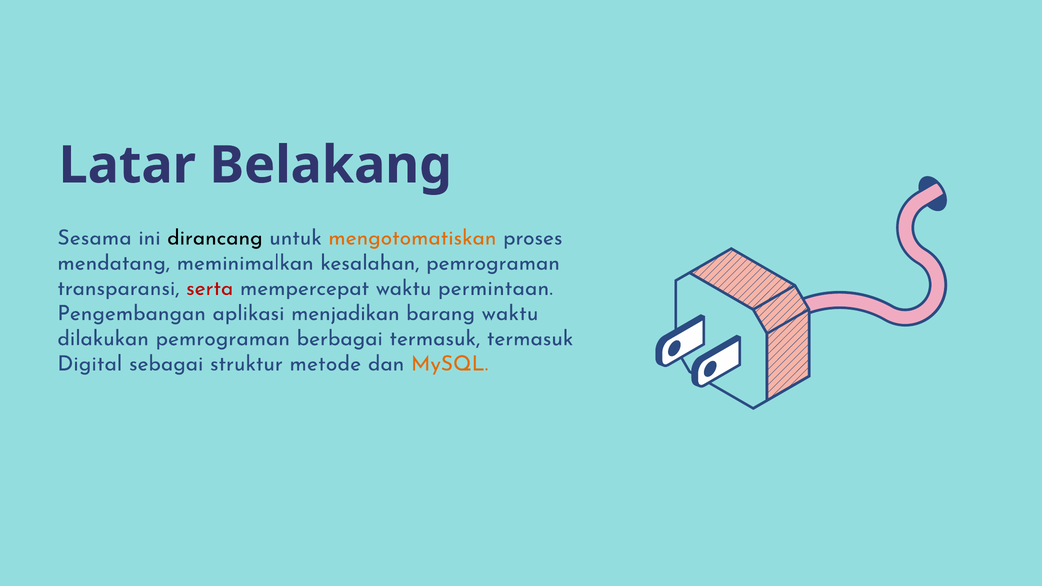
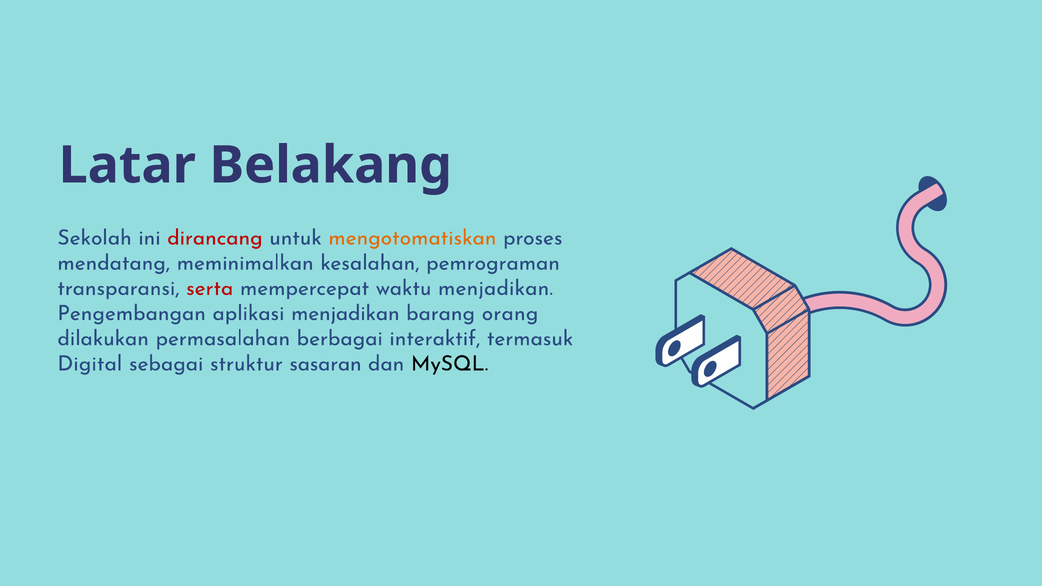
Sesama: Sesama -> Sekolah
dirancang colour: black -> red
waktu permintaan: permintaan -> menjadikan
barang waktu: waktu -> orang
dilakukan pemrograman: pemrograman -> permasalahan
berbagai termasuk: termasuk -> interaktif
metode: metode -> sasaran
MySQL colour: orange -> black
